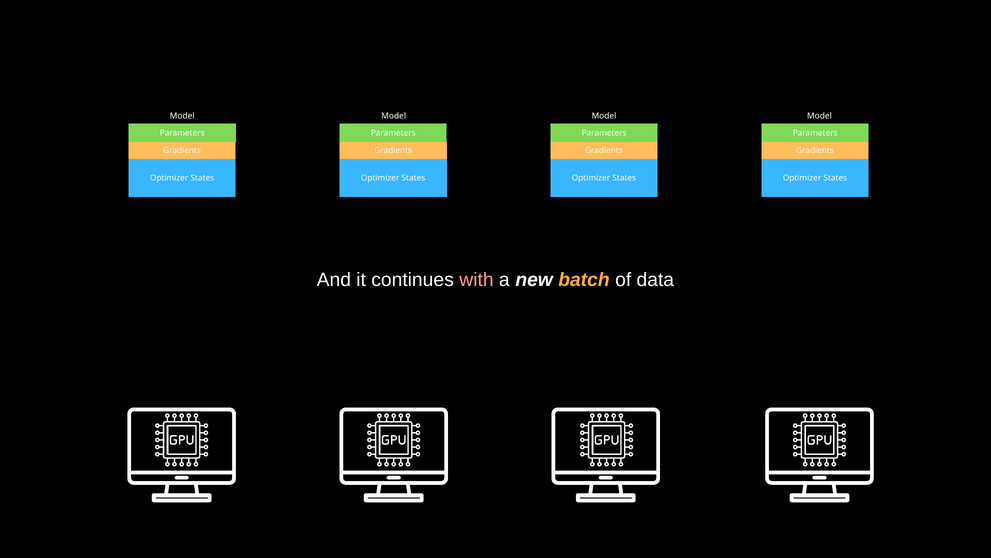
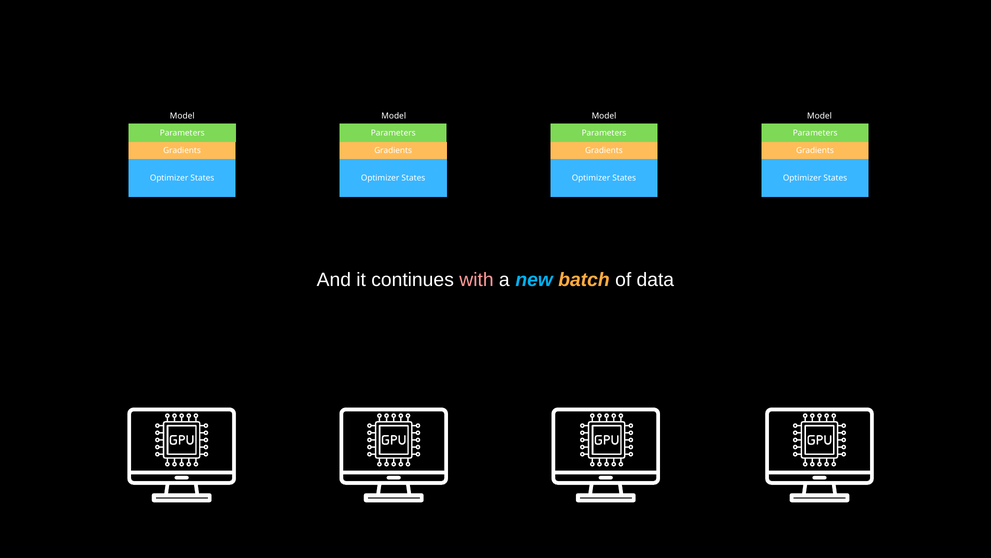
new colour: white -> light blue
